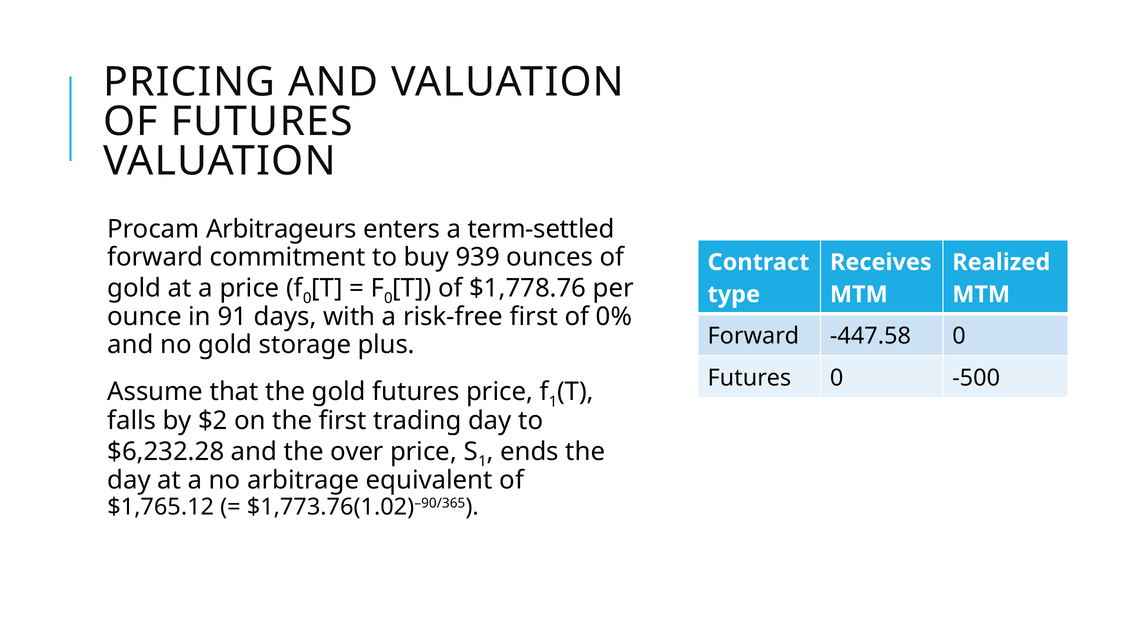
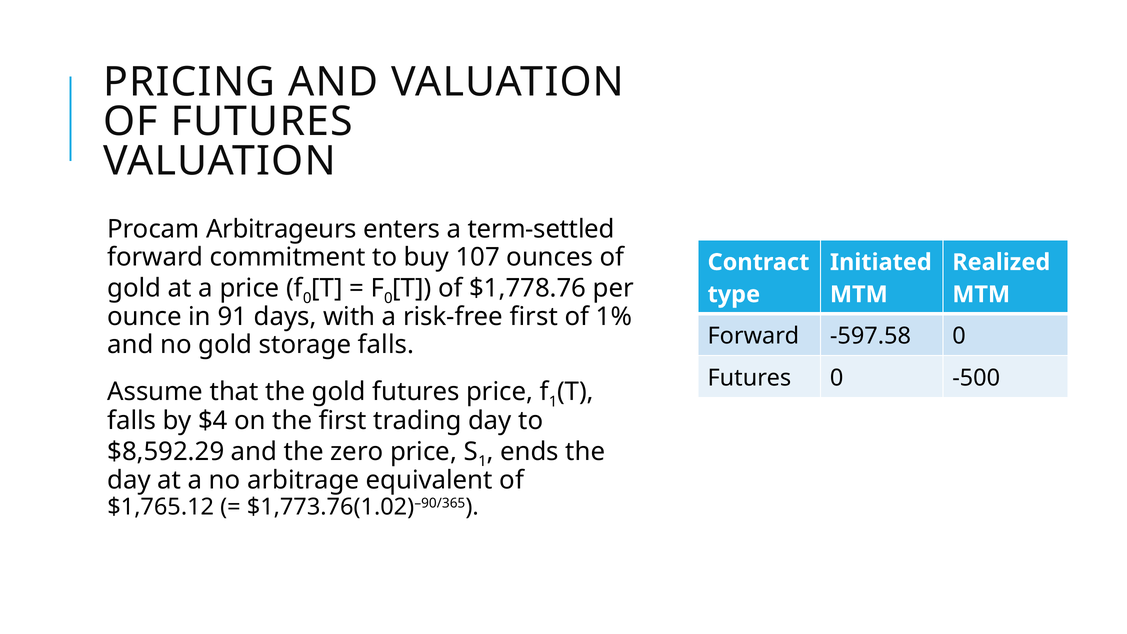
939: 939 -> 107
Receives: Receives -> Initiated
0%: 0% -> 1%
-447.58: -447.58 -> -597.58
storage plus: plus -> falls
$2: $2 -> $4
$6,232.28: $6,232.28 -> $8,592.29
over: over -> zero
